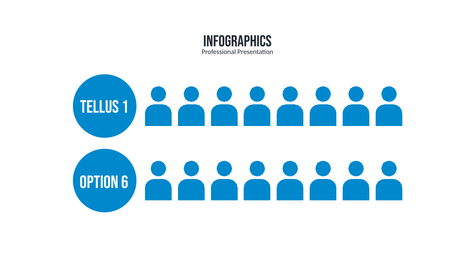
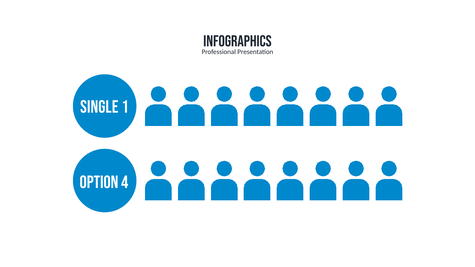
Tellus: Tellus -> Single
6: 6 -> 4
